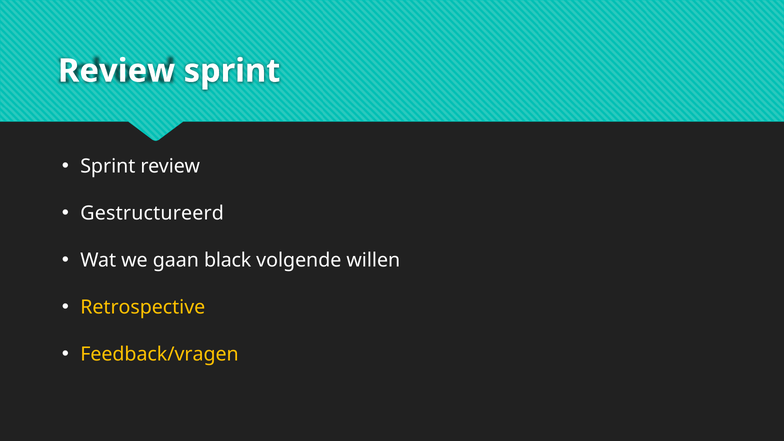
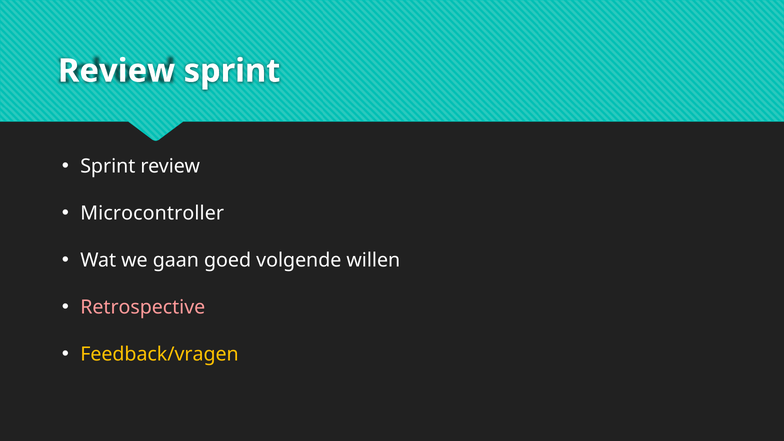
Gestructureerd: Gestructureerd -> Microcontroller
black: black -> goed
Retrospective colour: yellow -> pink
